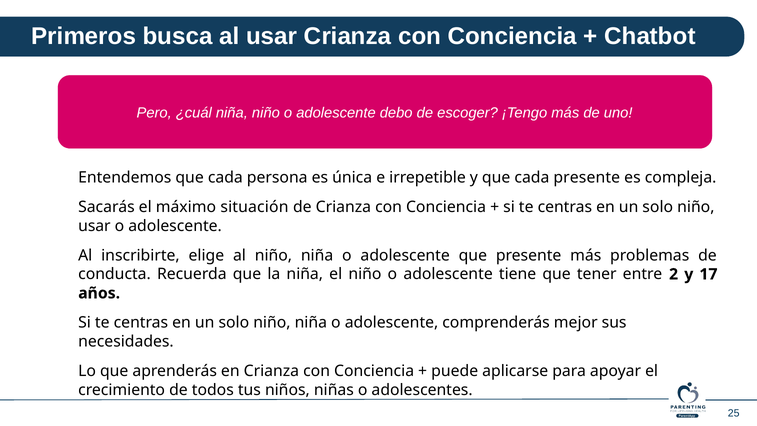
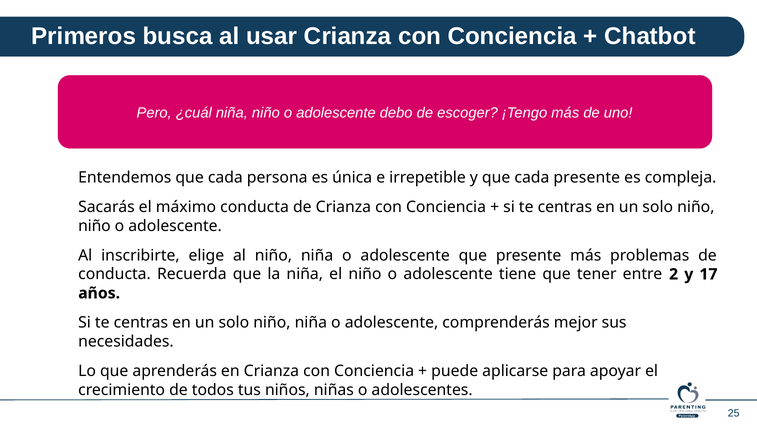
máximo situación: situación -> conducta
usar at (94, 226): usar -> niño
